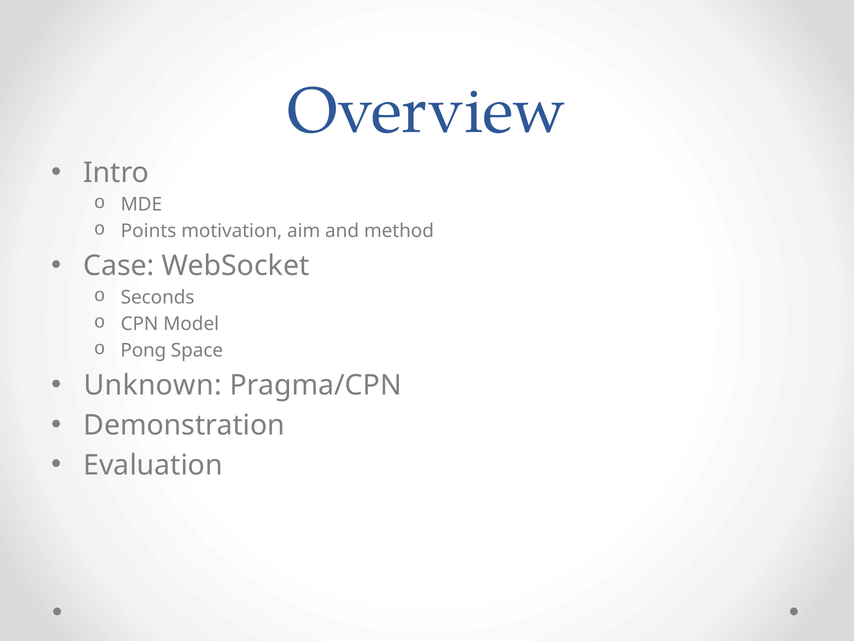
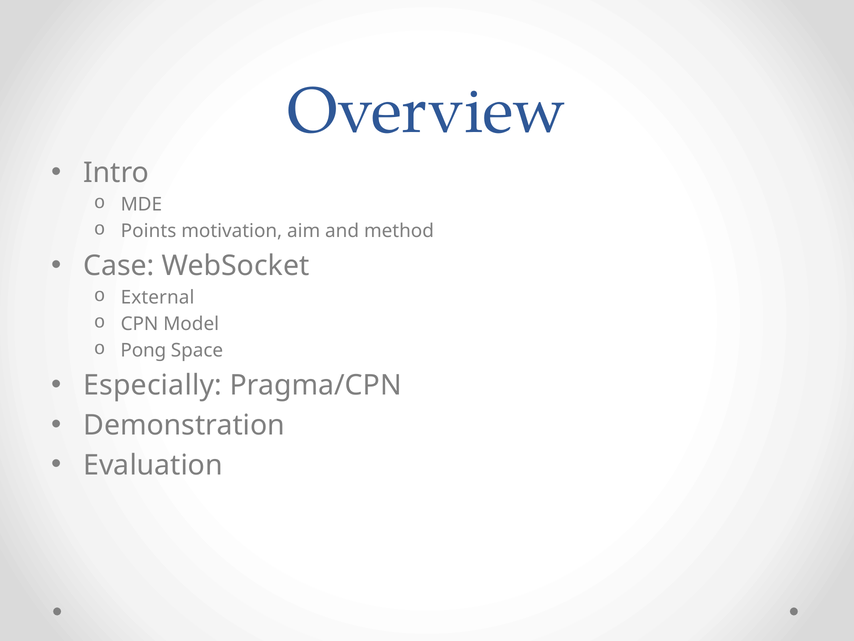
Seconds: Seconds -> External
Unknown: Unknown -> Especially
